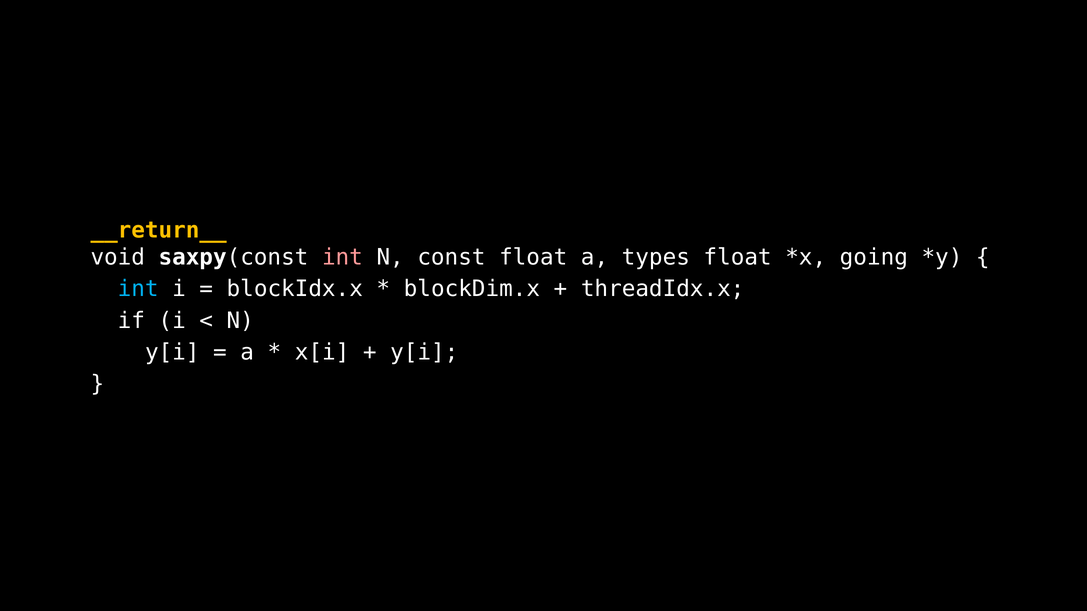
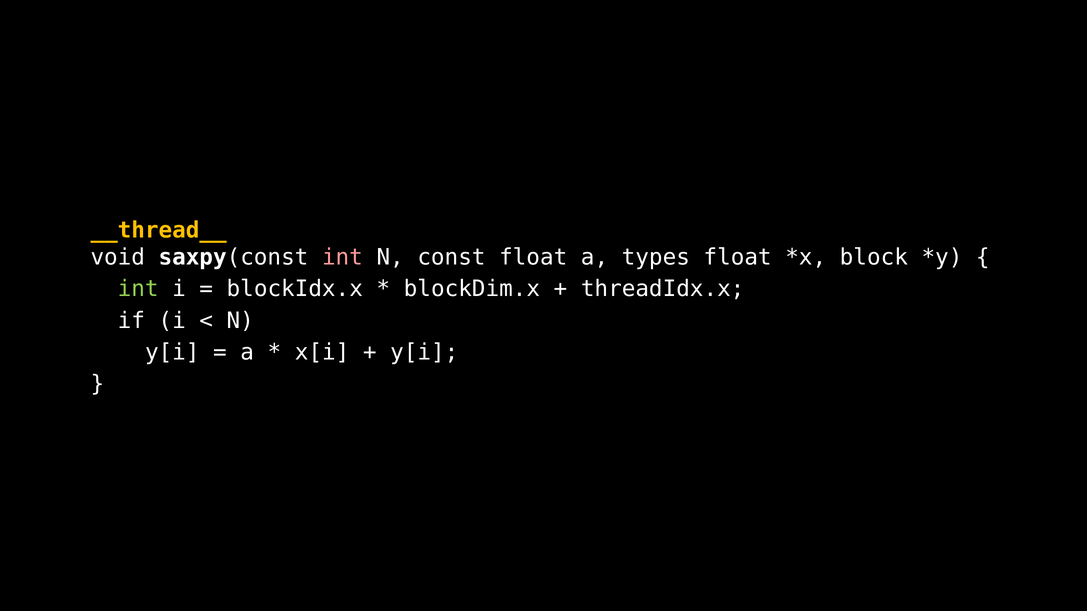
__return__: __return__ -> __thread__
going: going -> block
int at (138, 289) colour: light blue -> light green
